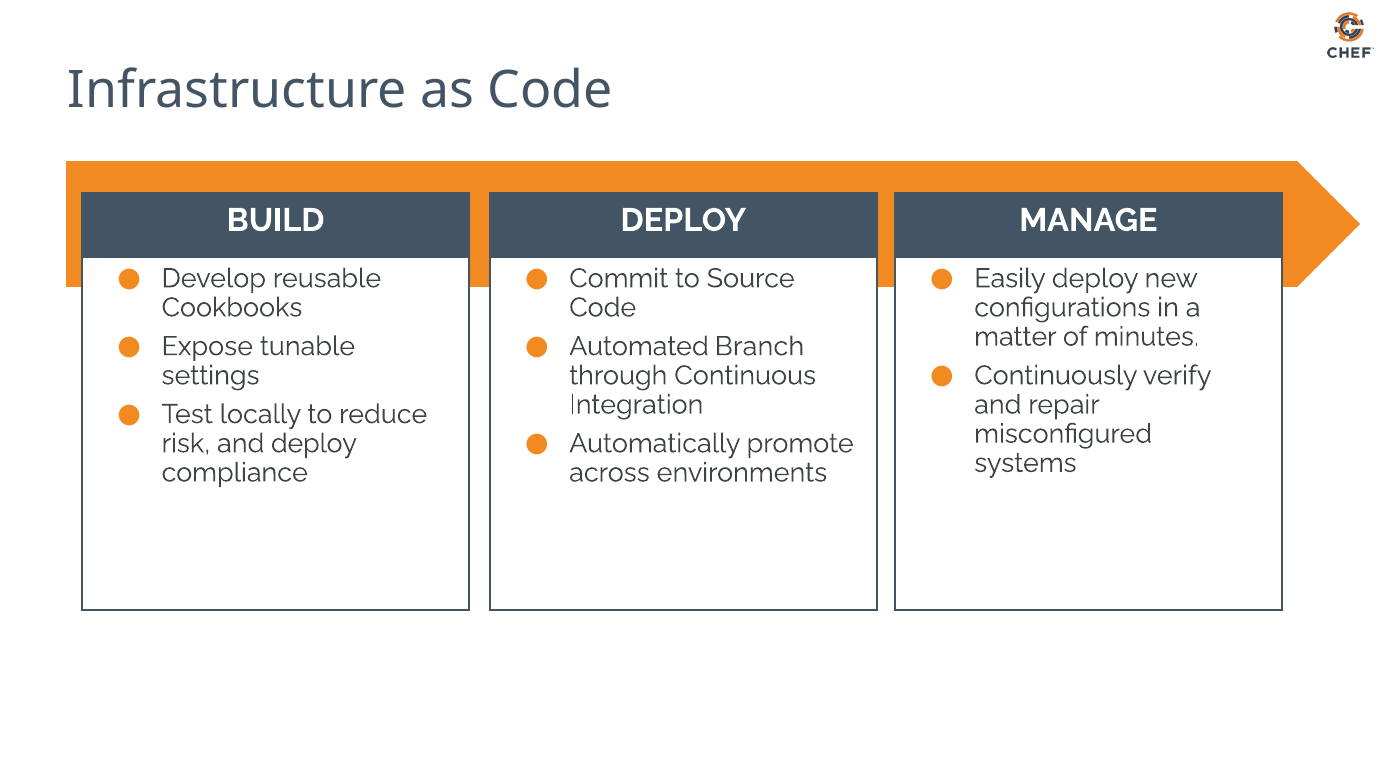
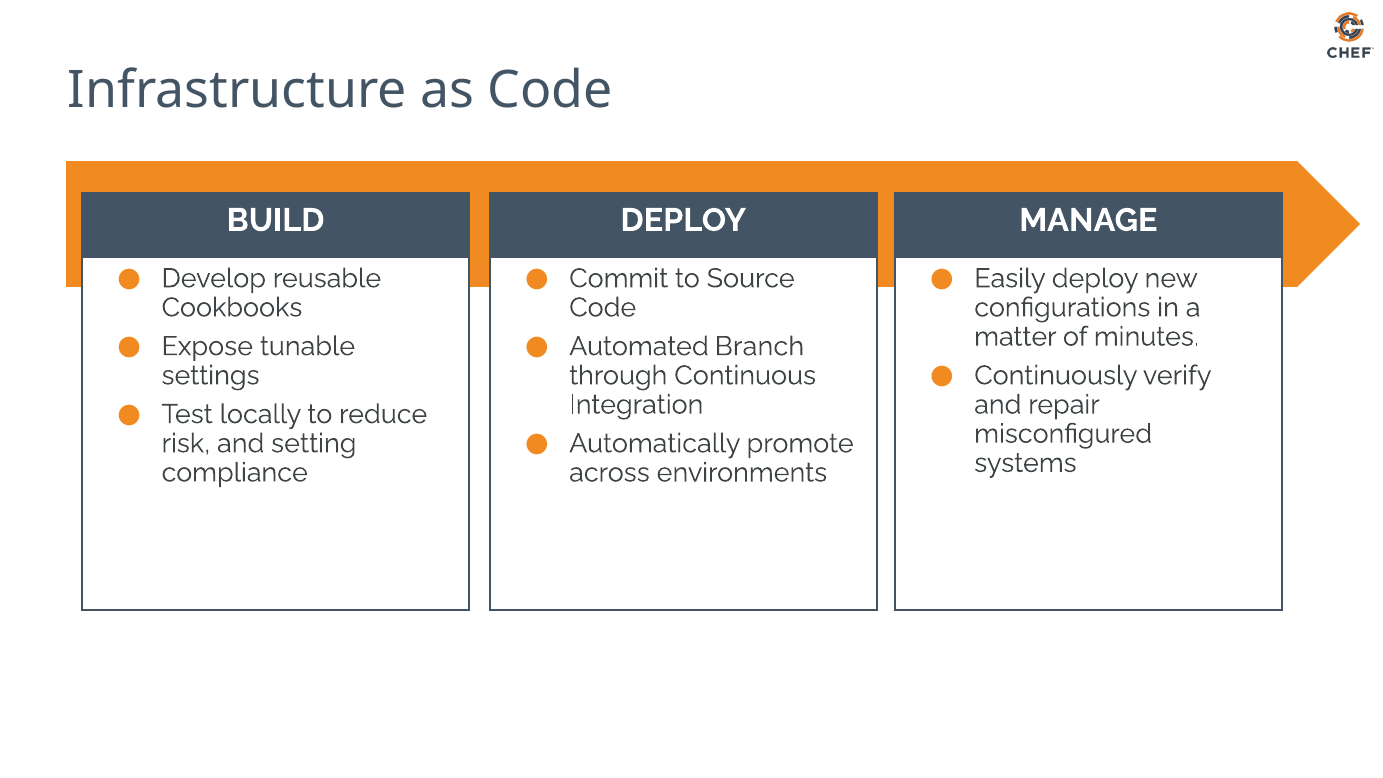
and deploy: deploy -> setting
